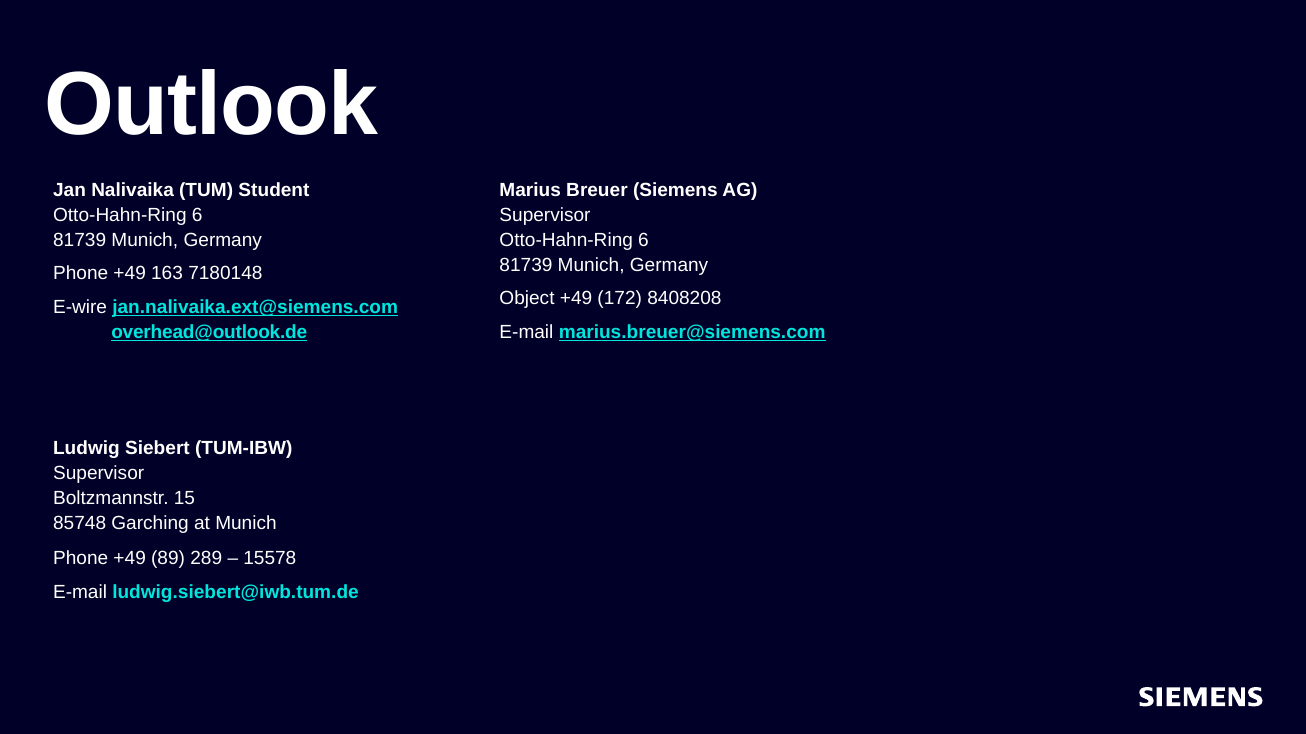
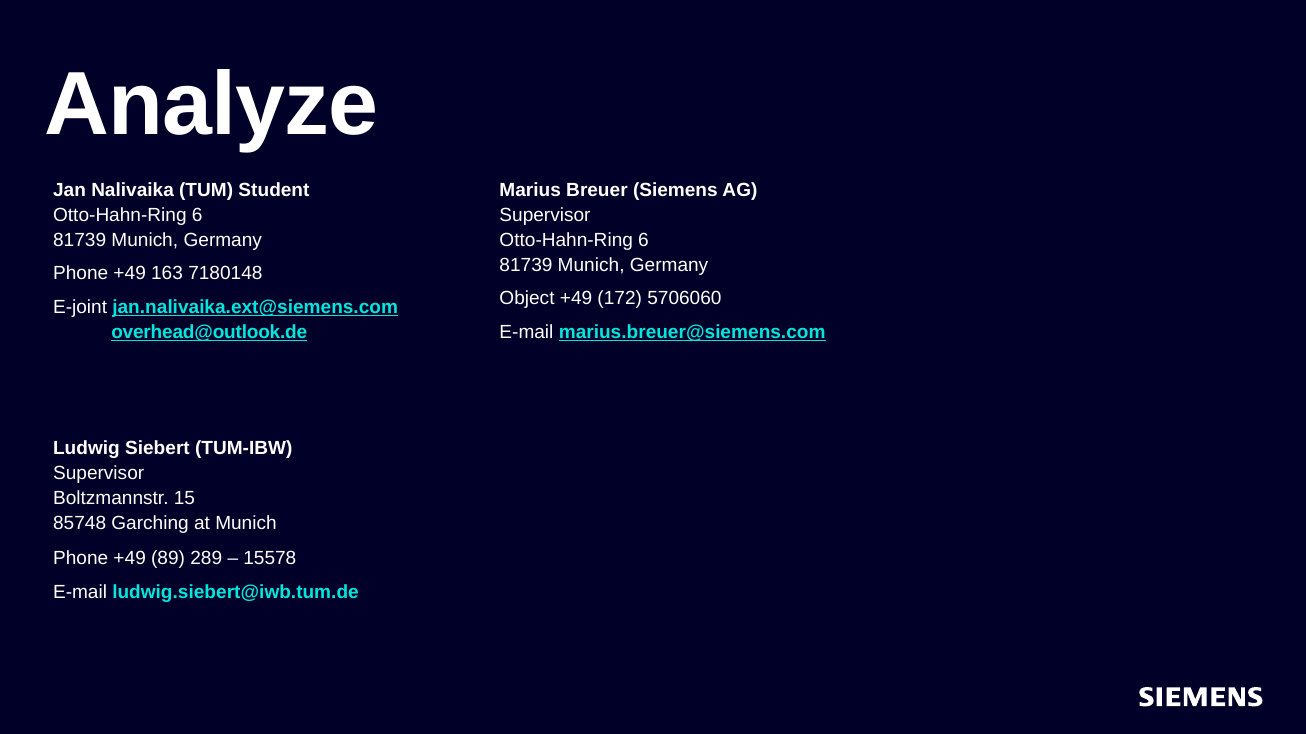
Outlook: Outlook -> Analyze
8408208: 8408208 -> 5706060
E-wire: E-wire -> E-joint
